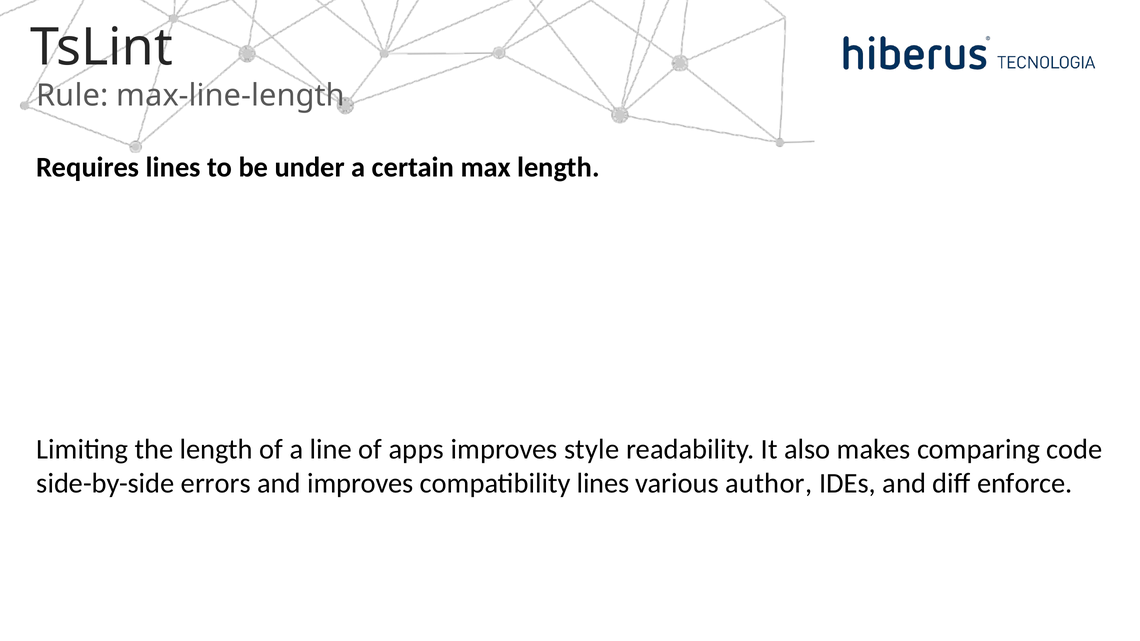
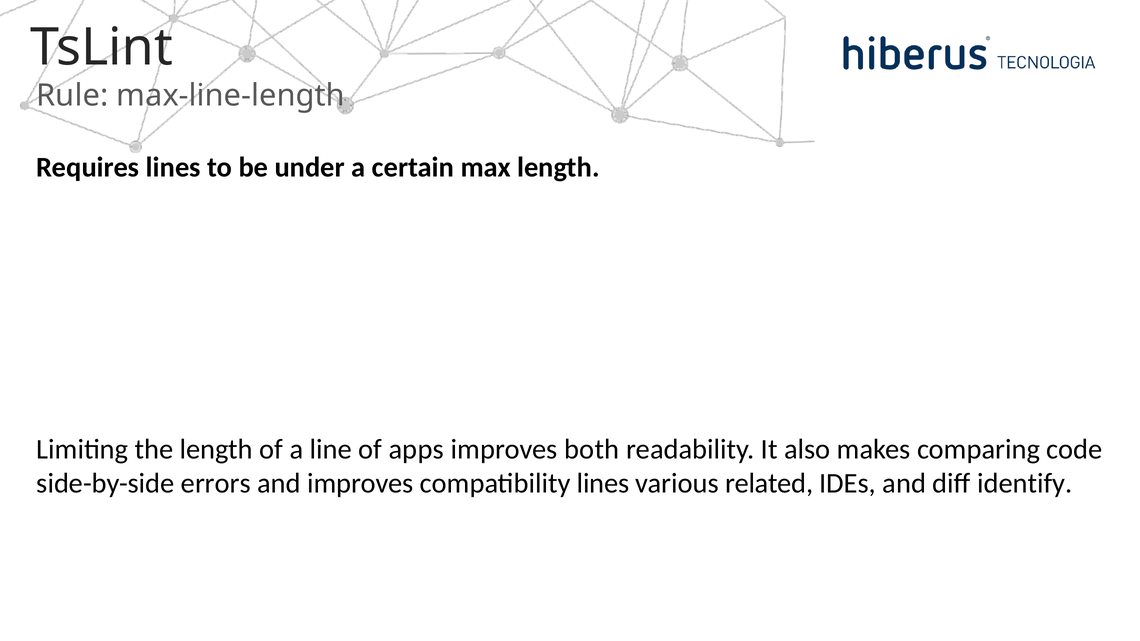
style: style -> both
author: author -> related
enforce: enforce -> identify
